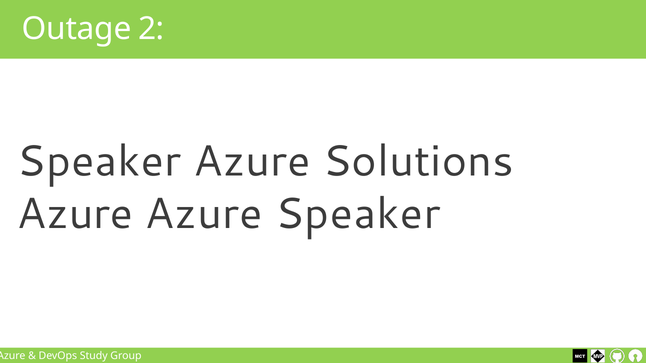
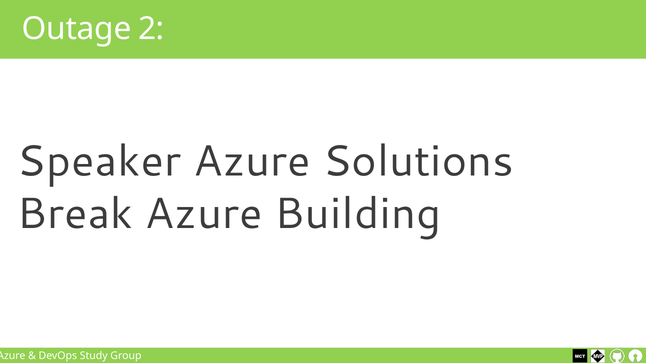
Azure at (75, 214): Azure -> Break
Azure Speaker: Speaker -> Building
